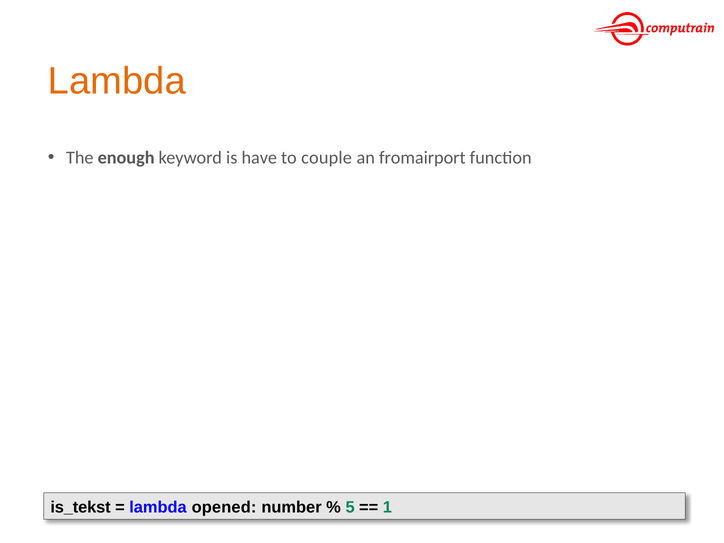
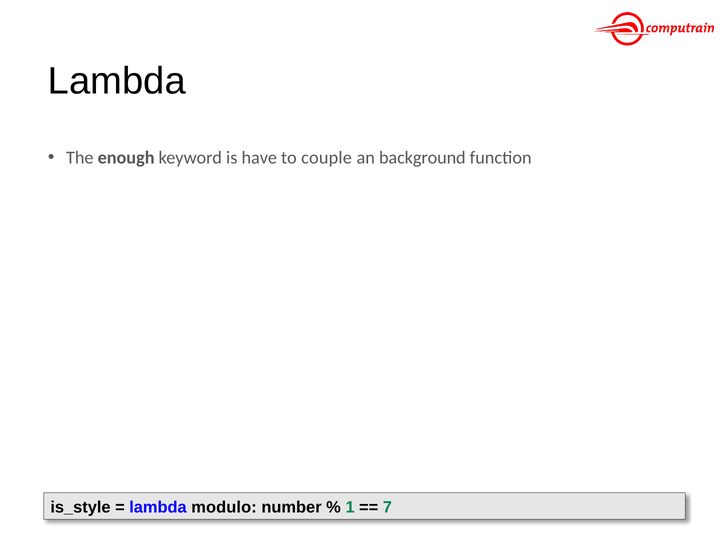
Lambda at (117, 81) colour: orange -> black
fromairport: fromairport -> background
is_tekst: is_tekst -> is_style
opened: opened -> modulo
5: 5 -> 1
1: 1 -> 7
